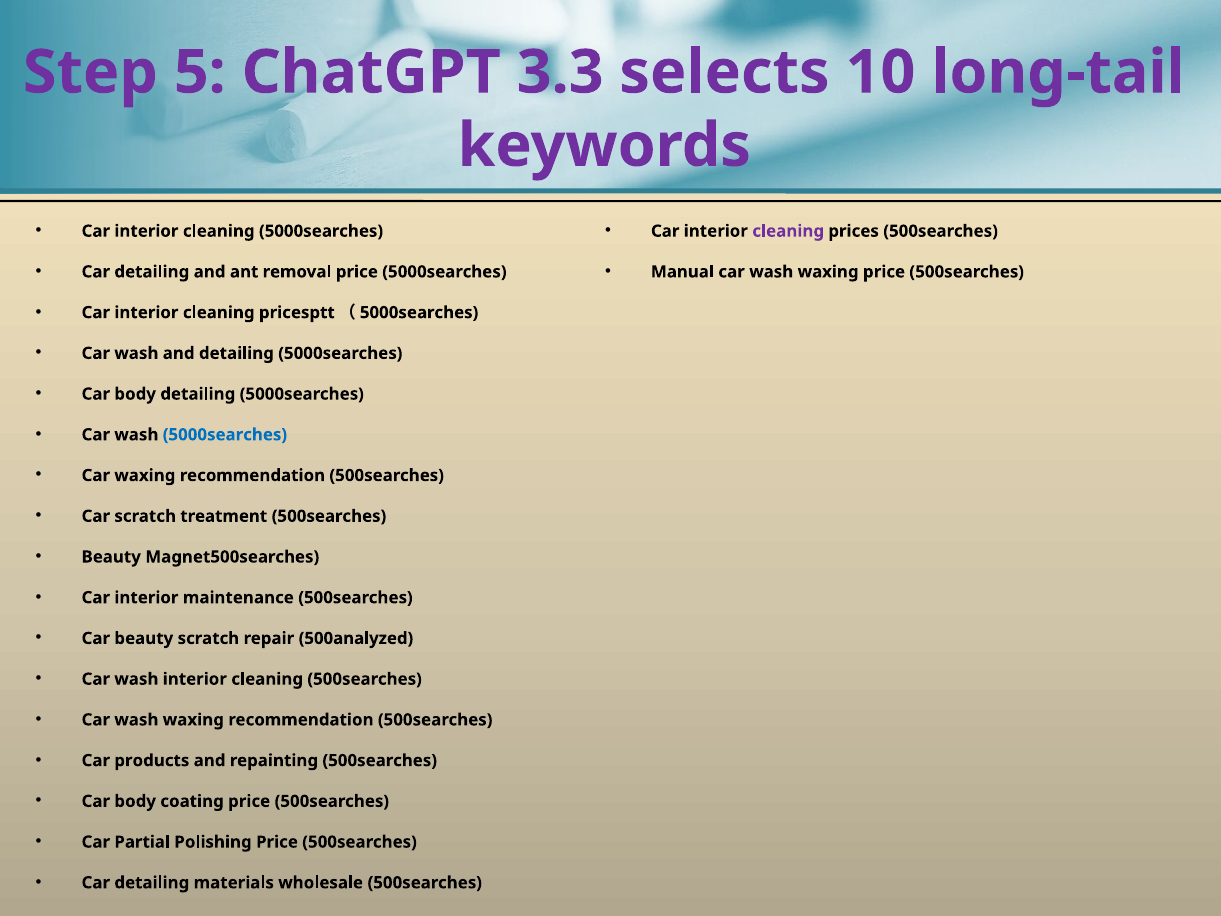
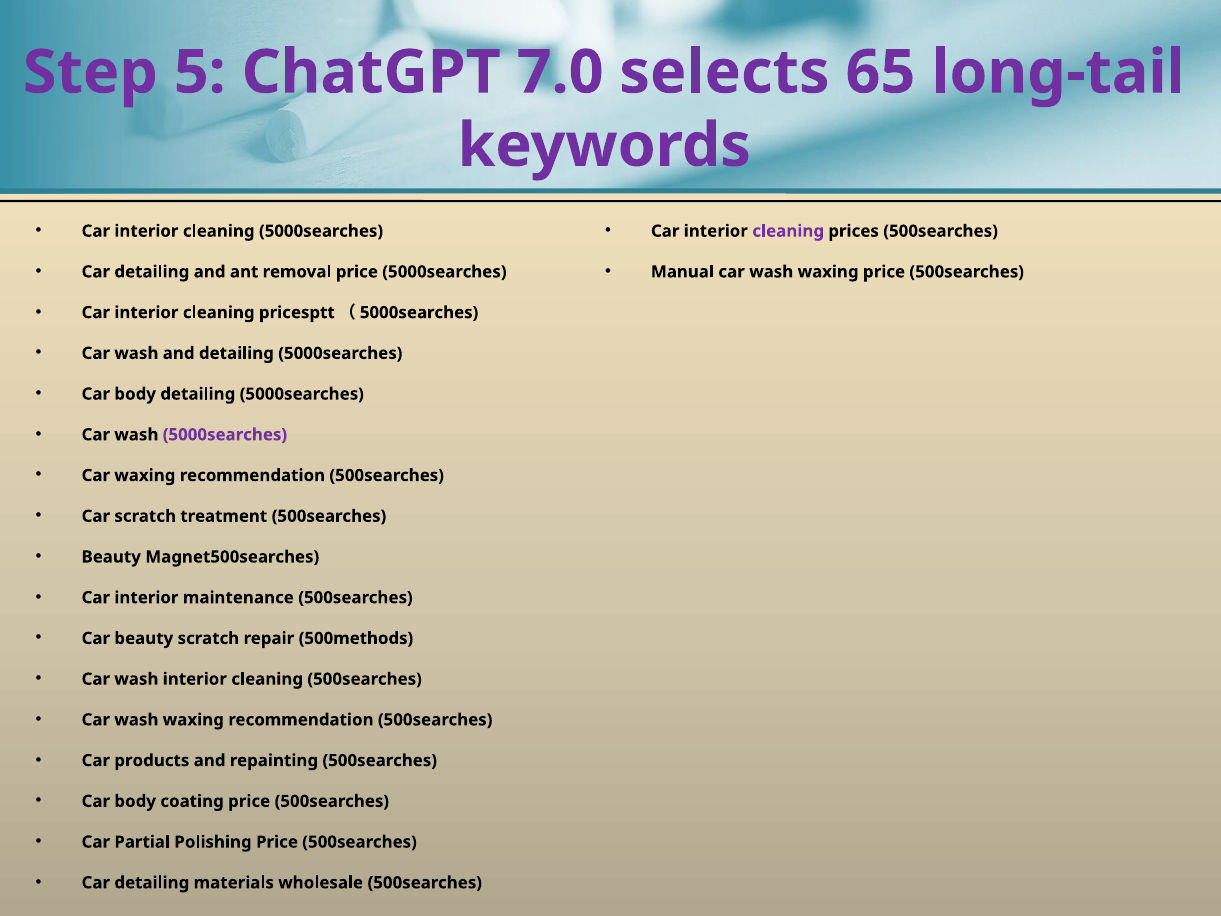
3.3: 3.3 -> 7.0
10: 10 -> 65
5000searches at (225, 435) colour: blue -> purple
500analyzed: 500analyzed -> 500methods
